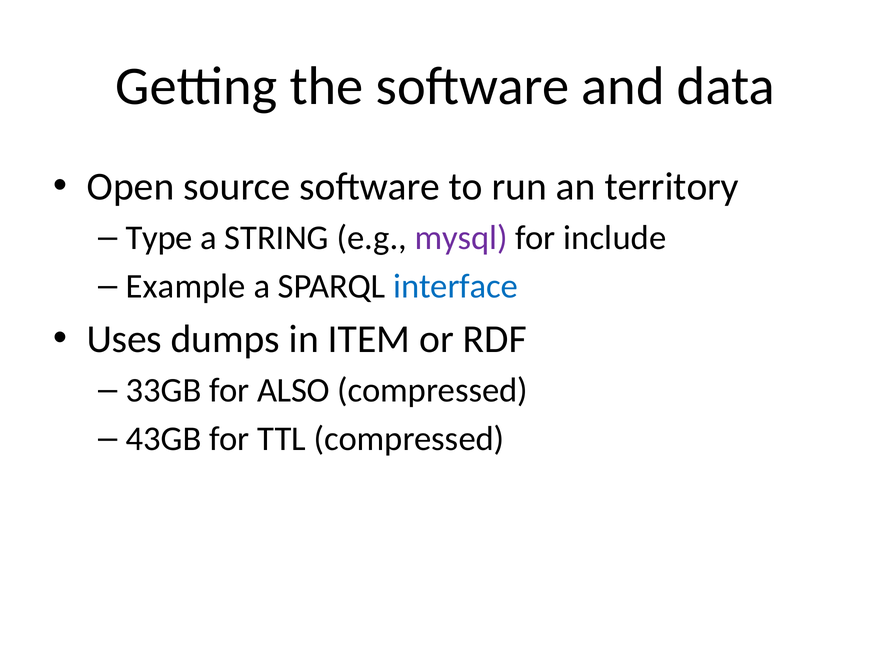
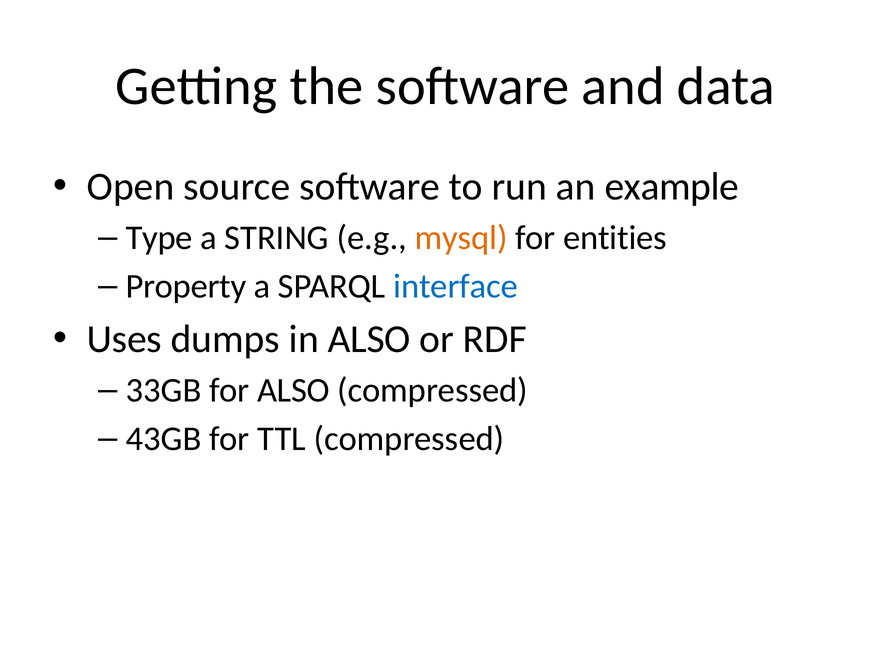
territory: territory -> example
mysql colour: purple -> orange
include: include -> entities
Example: Example -> Property
in ITEM: ITEM -> ALSO
